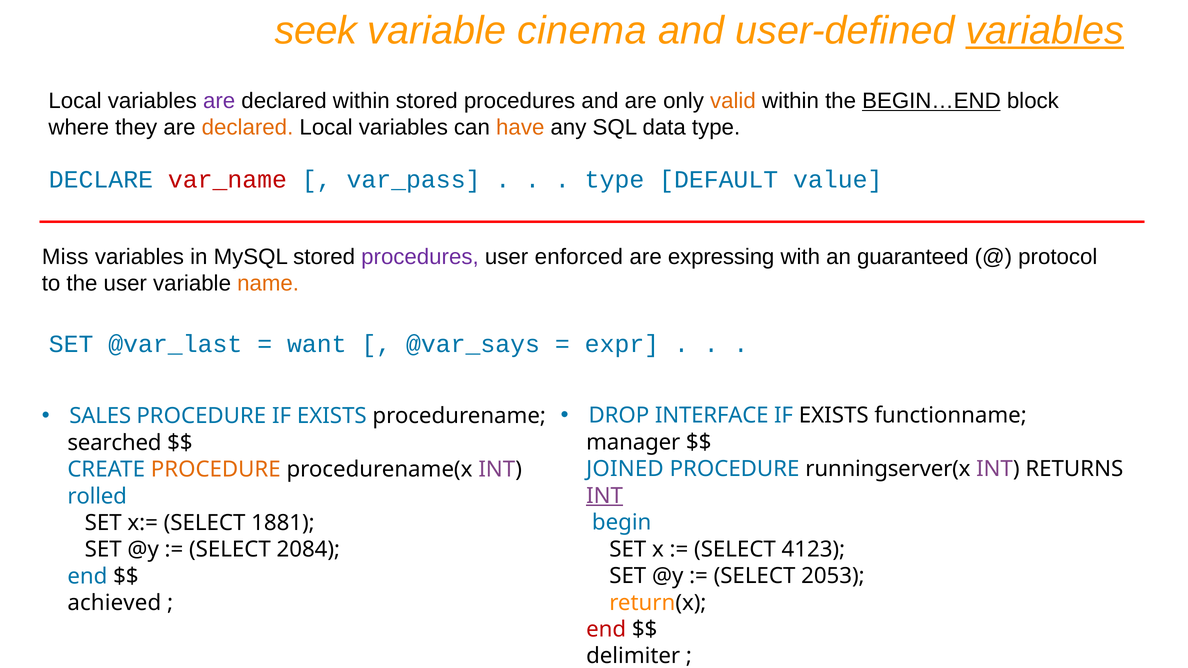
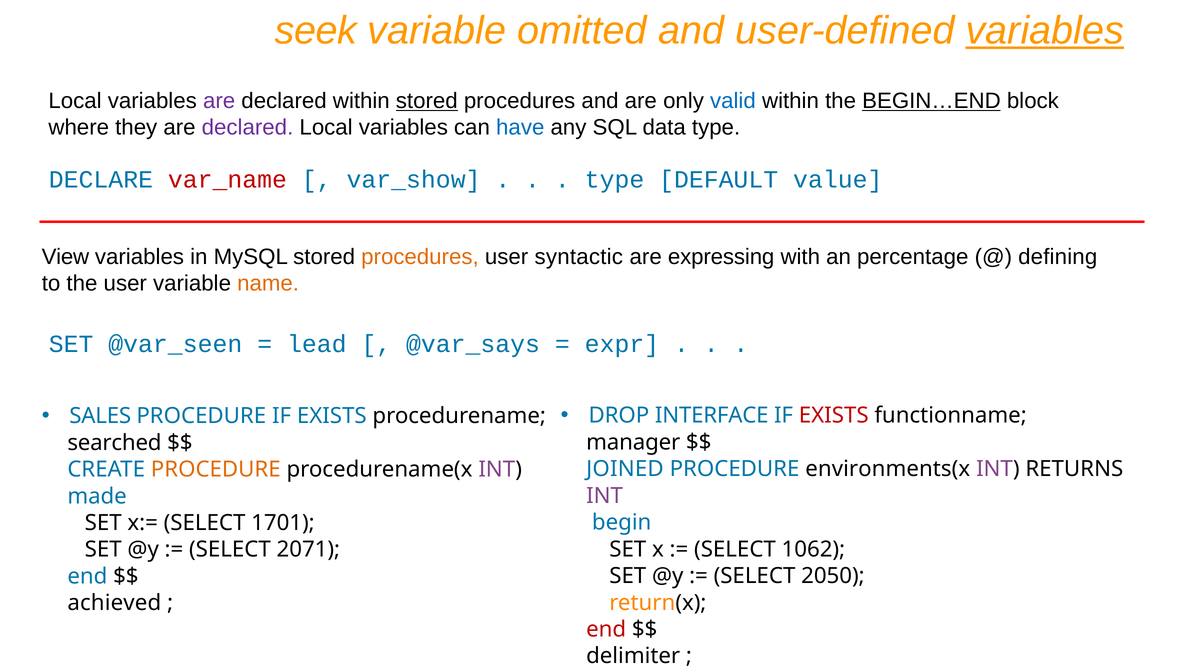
cinema: cinema -> omitted
stored at (427, 101) underline: none -> present
valid colour: orange -> blue
declared at (248, 128) colour: orange -> purple
have colour: orange -> blue
var_pass: var_pass -> var_show
Miss: Miss -> View
procedures at (420, 257) colour: purple -> orange
enforced: enforced -> syntactic
guaranteed: guaranteed -> percentage
protocol: protocol -> defining
@var_last: @var_last -> @var_seen
want: want -> lead
EXISTS at (834, 416) colour: black -> red
runningserver(x: runningserver(x -> environments(x
INT at (605, 496) underline: present -> none
rolled: rolled -> made
1881: 1881 -> 1701
4123: 4123 -> 1062
2084: 2084 -> 2071
2053: 2053 -> 2050
